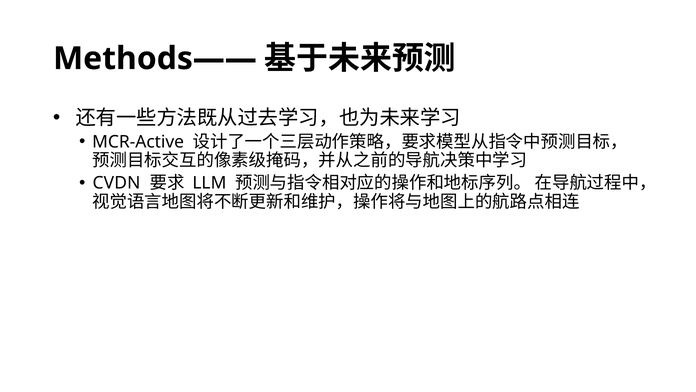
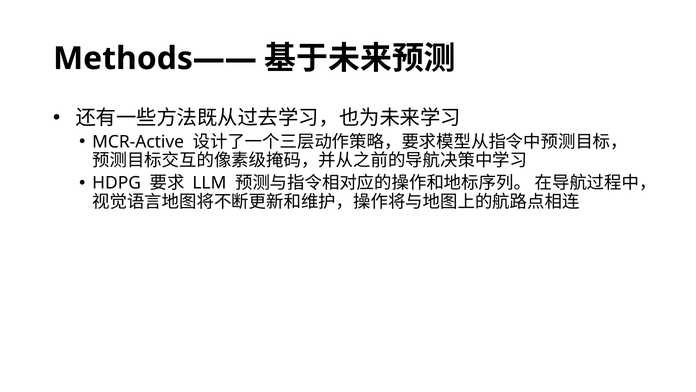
CVDN: CVDN -> HDPG
